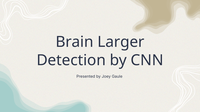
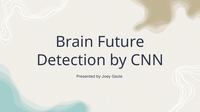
Larger: Larger -> Future
